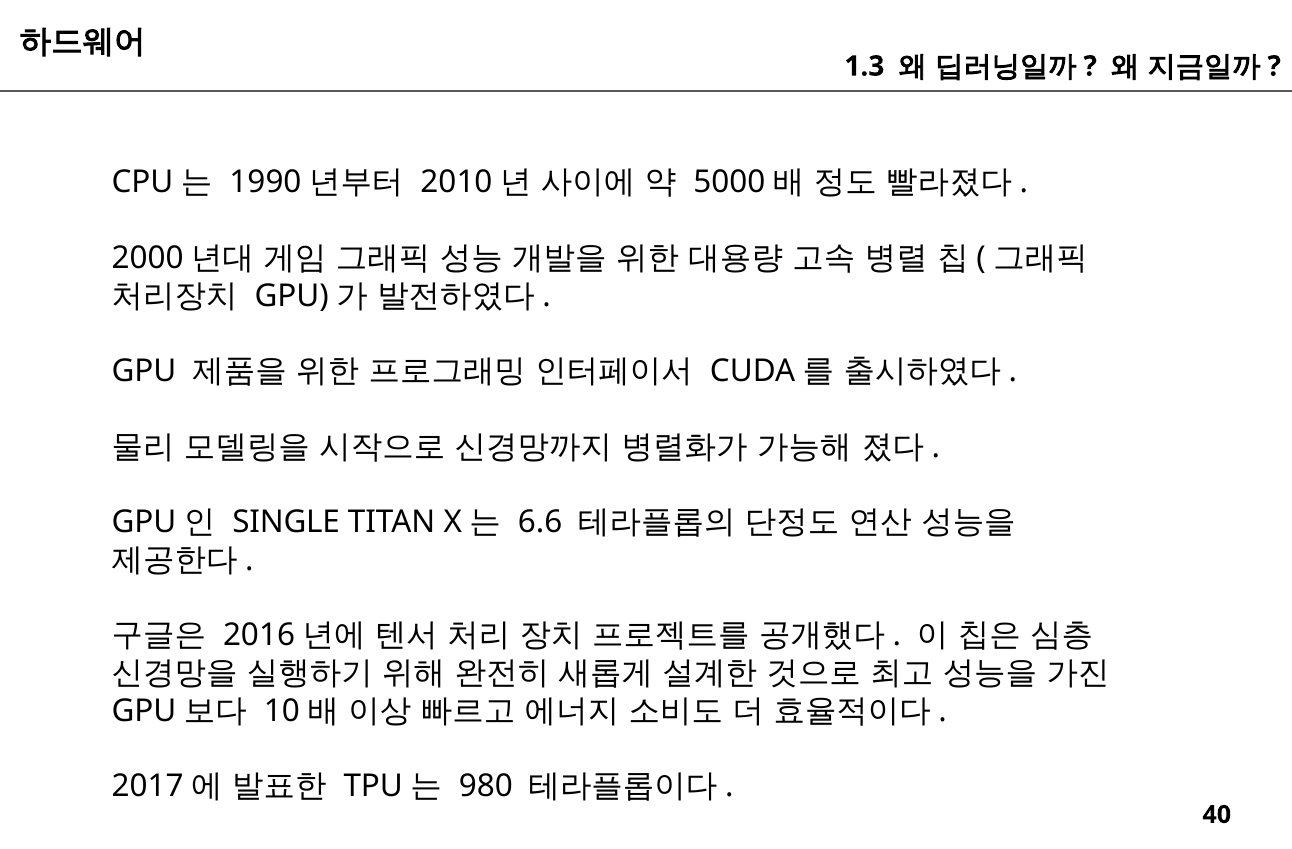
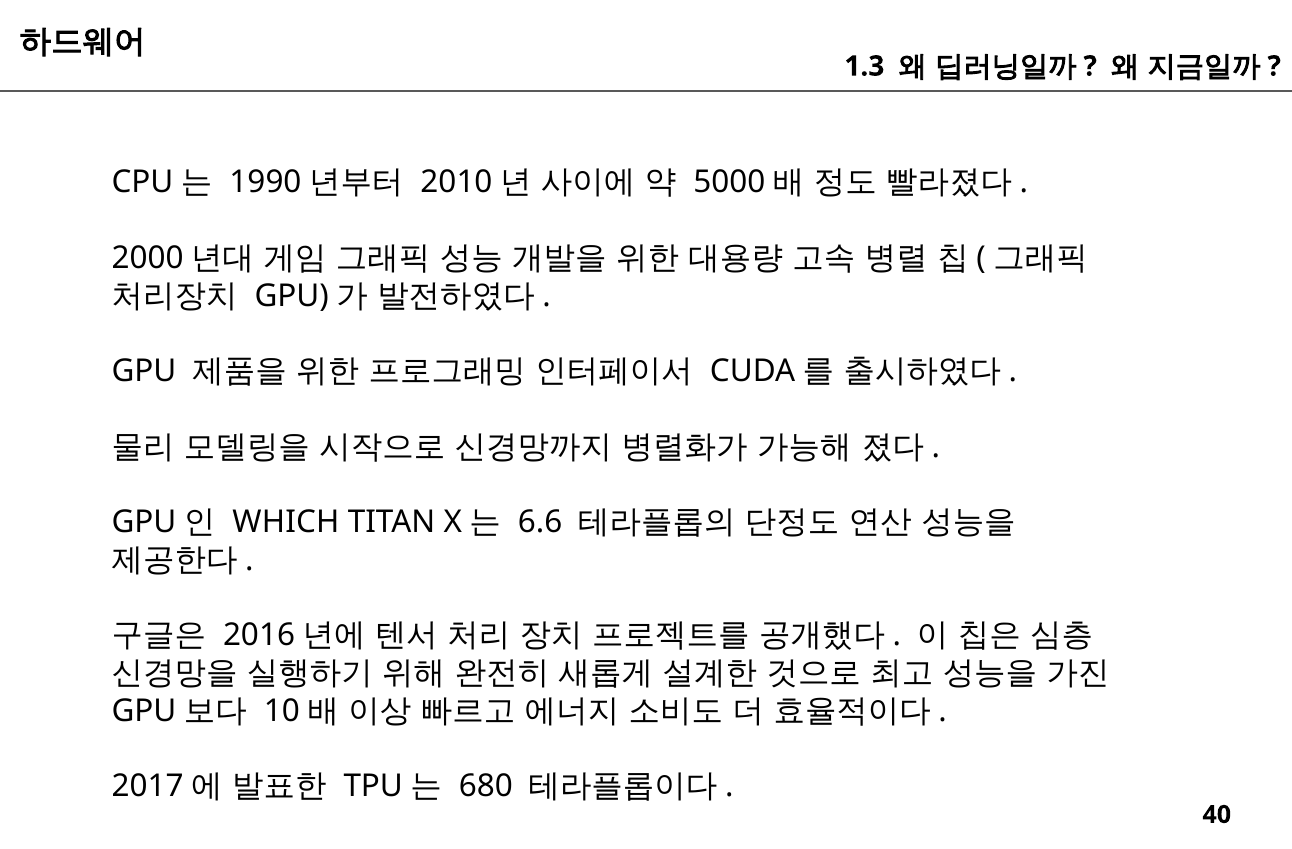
SINGLE: SINGLE -> WHICH
980: 980 -> 680
